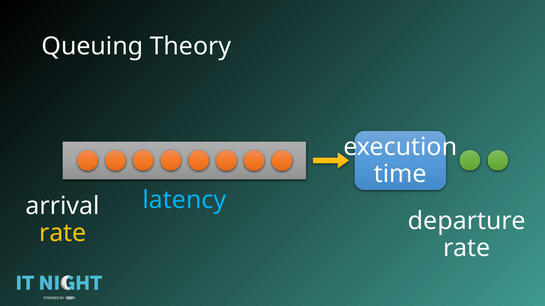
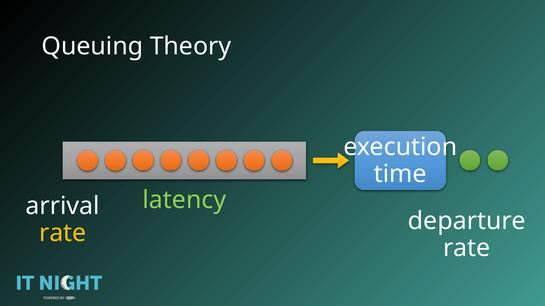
latency colour: light blue -> light green
